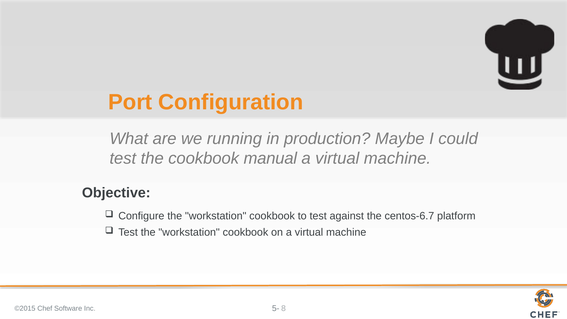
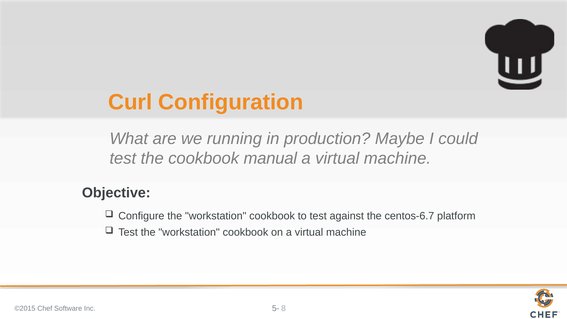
Port: Port -> Curl
